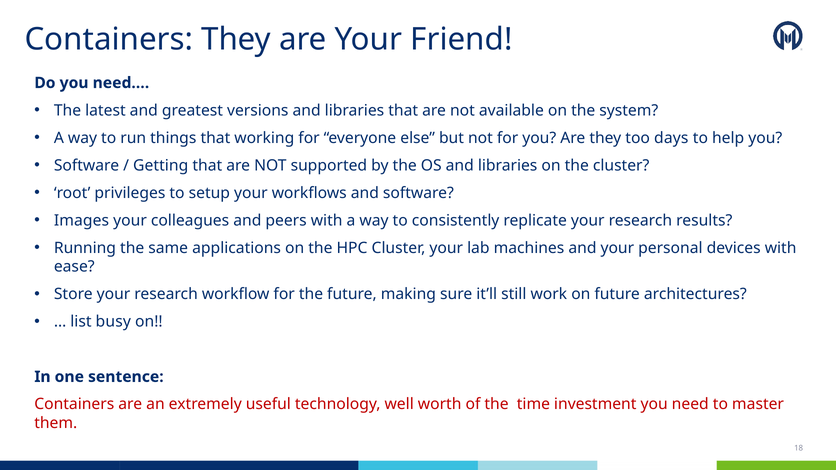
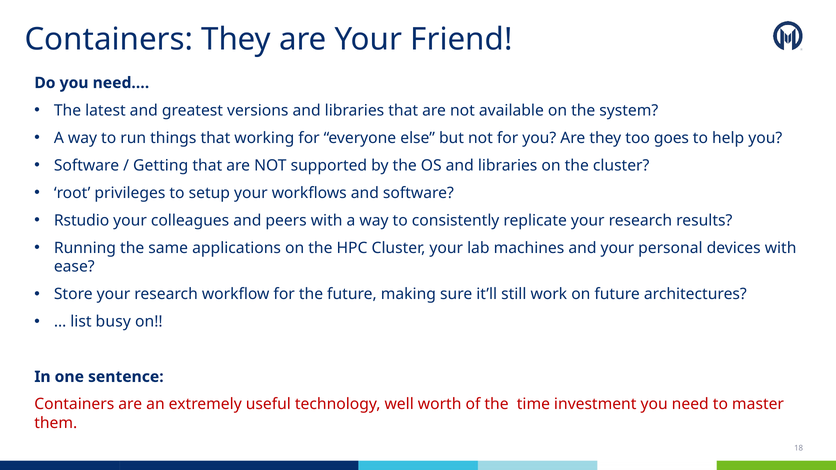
days: days -> goes
Images: Images -> Rstudio
